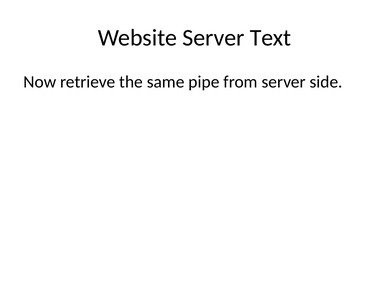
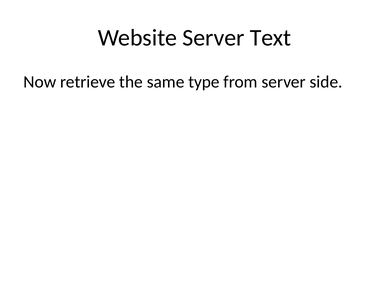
pipe: pipe -> type
